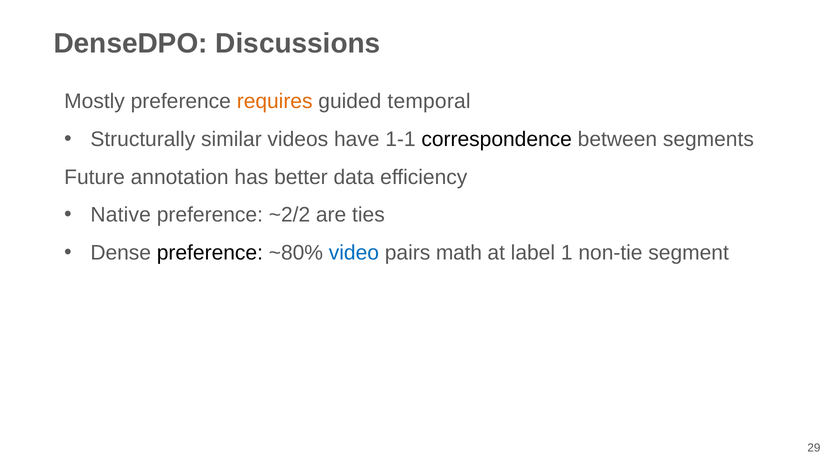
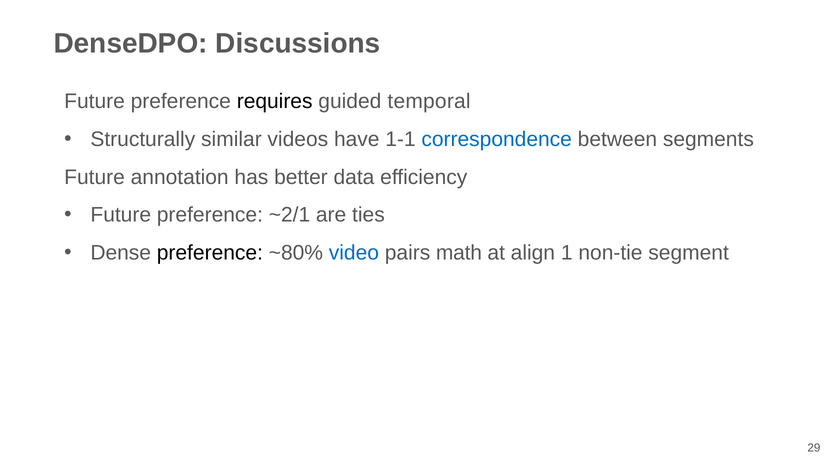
Mostly at (95, 101): Mostly -> Future
requires colour: orange -> black
correspondence colour: black -> blue
Native at (121, 215): Native -> Future
~2/2: ~2/2 -> ~2/1
label: label -> align
